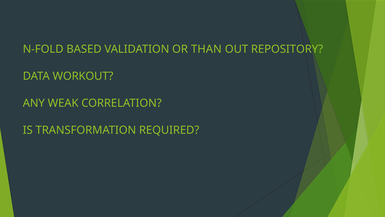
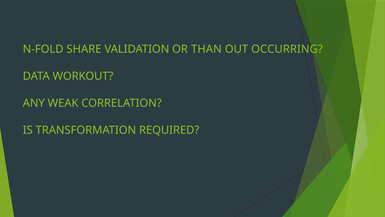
BASED: BASED -> SHARE
REPOSITORY: REPOSITORY -> OCCURRING
